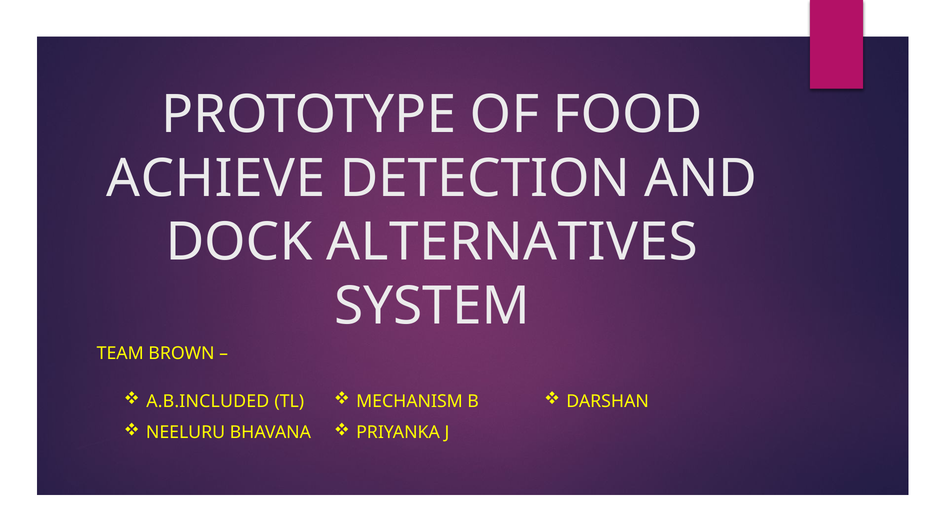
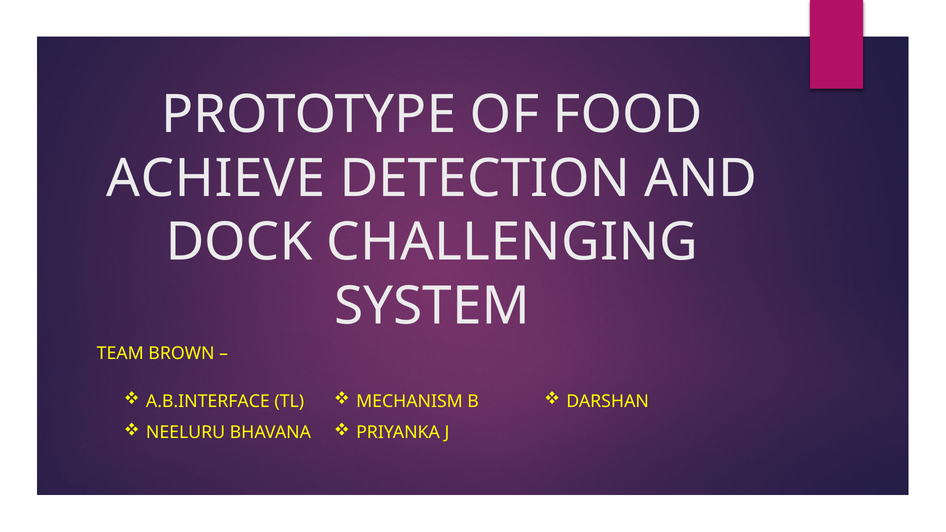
ALTERNATIVES: ALTERNATIVES -> CHALLENGING
A.B.INCLUDED: A.B.INCLUDED -> A.B.INTERFACE
